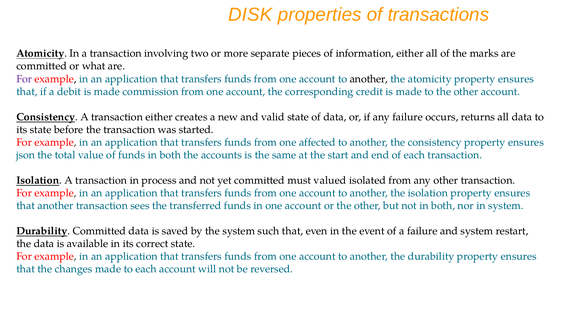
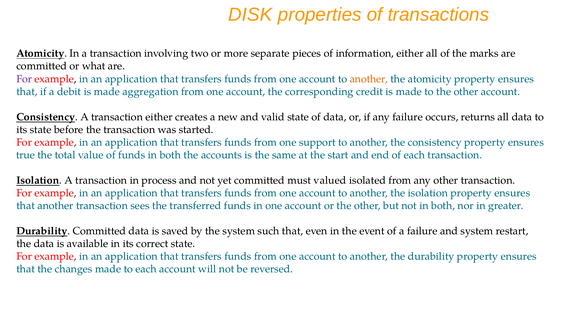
another at (369, 79) colour: black -> orange
commission: commission -> aggregation
affected: affected -> support
json: json -> true
in system: system -> greater
